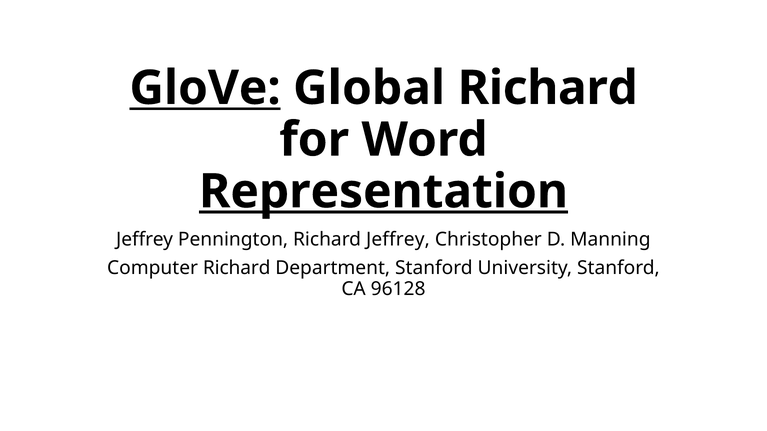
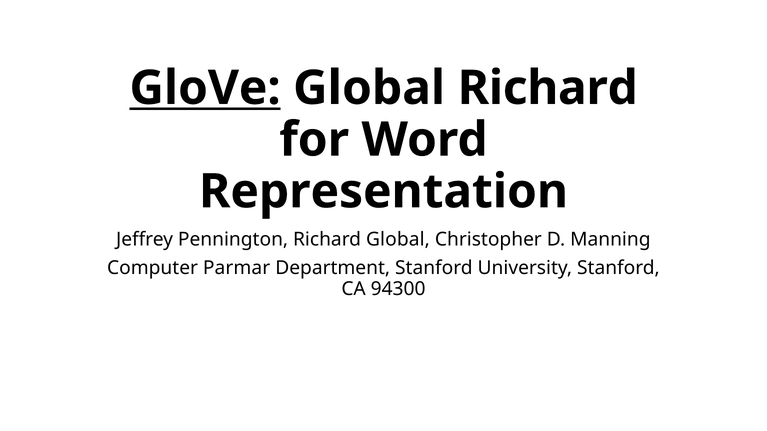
Representation underline: present -> none
Richard Jeffrey: Jeffrey -> Global
Computer Richard: Richard -> Parmar
96128: 96128 -> 94300
